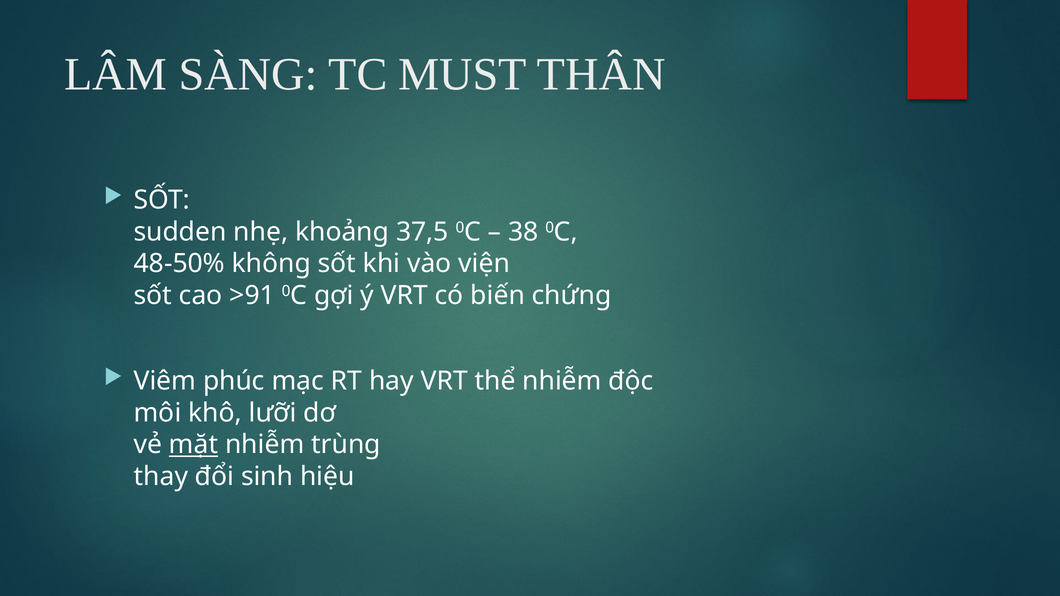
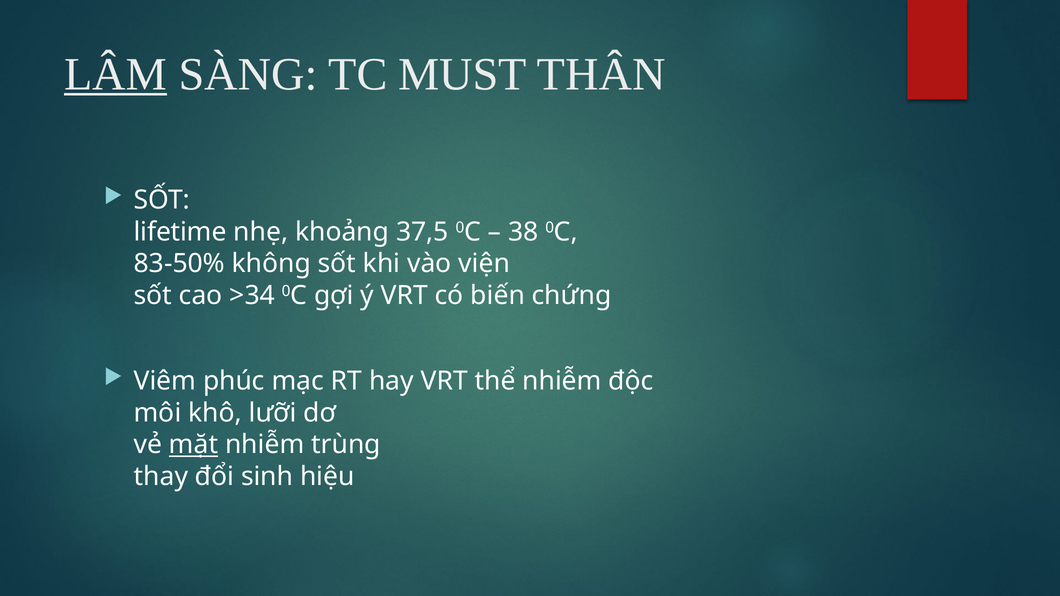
LÂM underline: none -> present
sudden: sudden -> lifetime
48-50%: 48-50% -> 83-50%
>91: >91 -> >34
